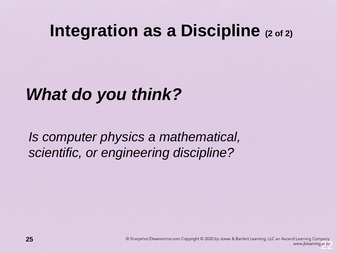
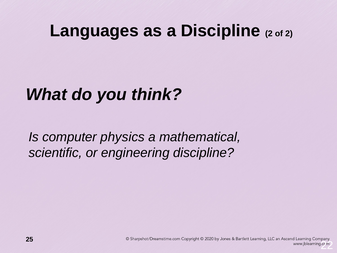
Integration: Integration -> Languages
